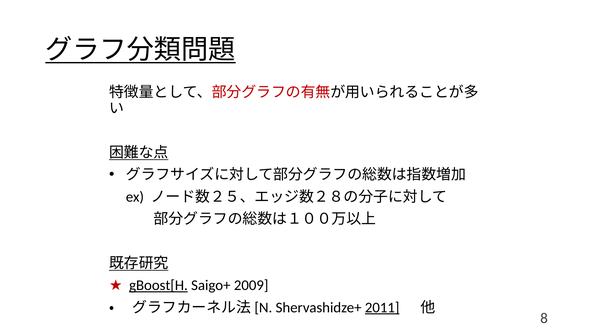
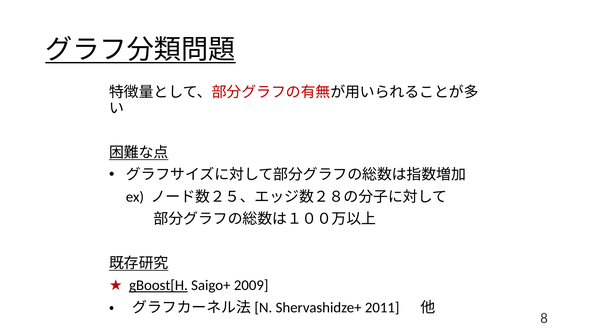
2011 underline: present -> none
